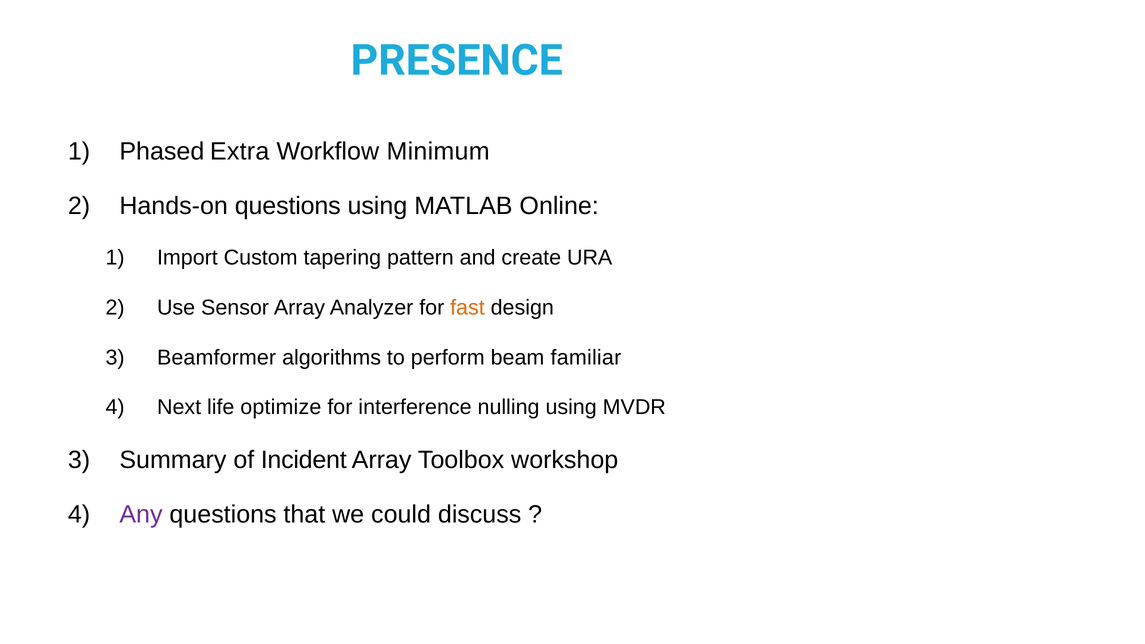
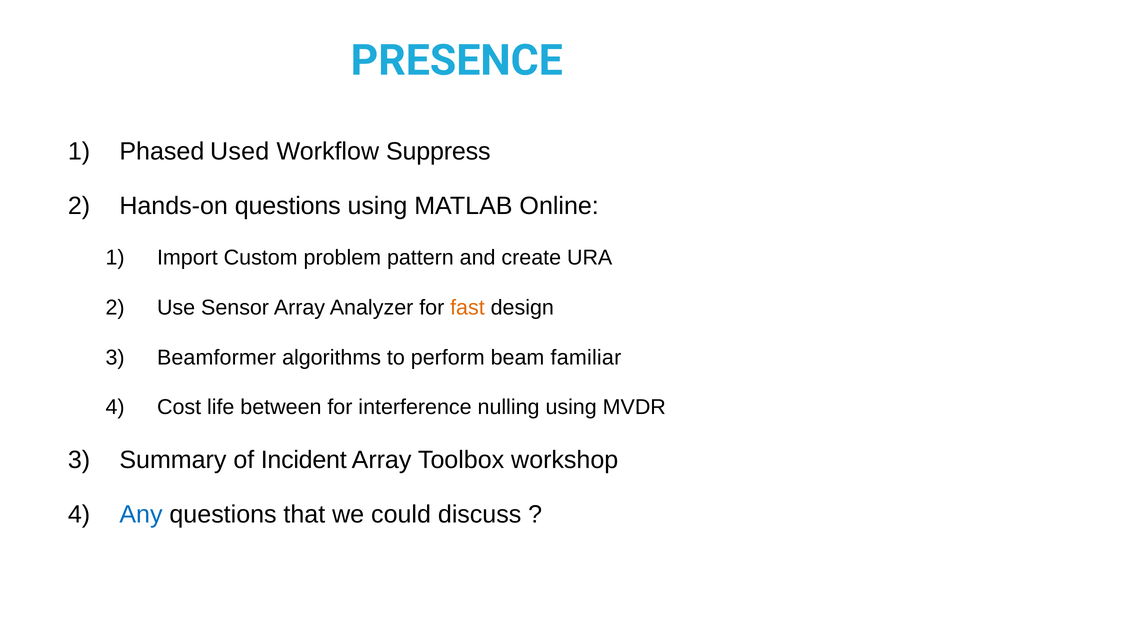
Extra: Extra -> Used
Minimum: Minimum -> Suppress
tapering: tapering -> problem
Next: Next -> Cost
optimize: optimize -> between
Any colour: purple -> blue
